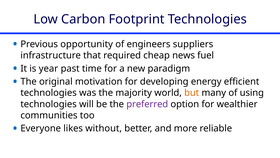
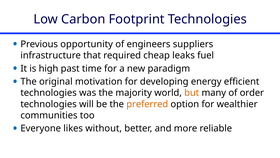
news: news -> leaks
year: year -> high
using: using -> order
preferred colour: purple -> orange
